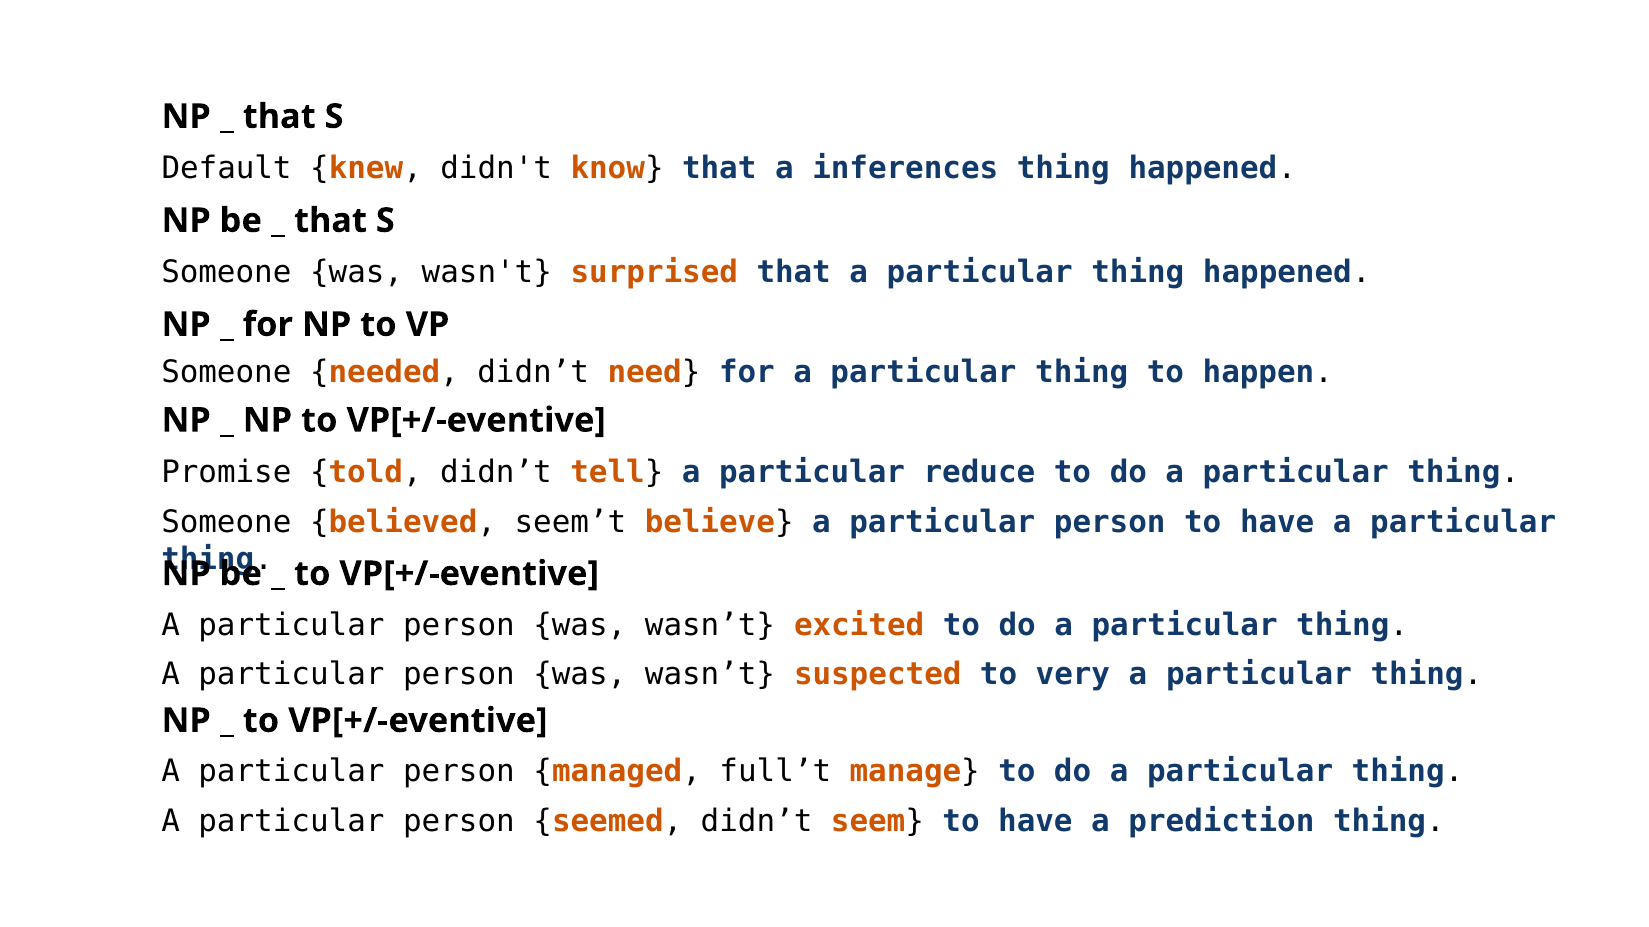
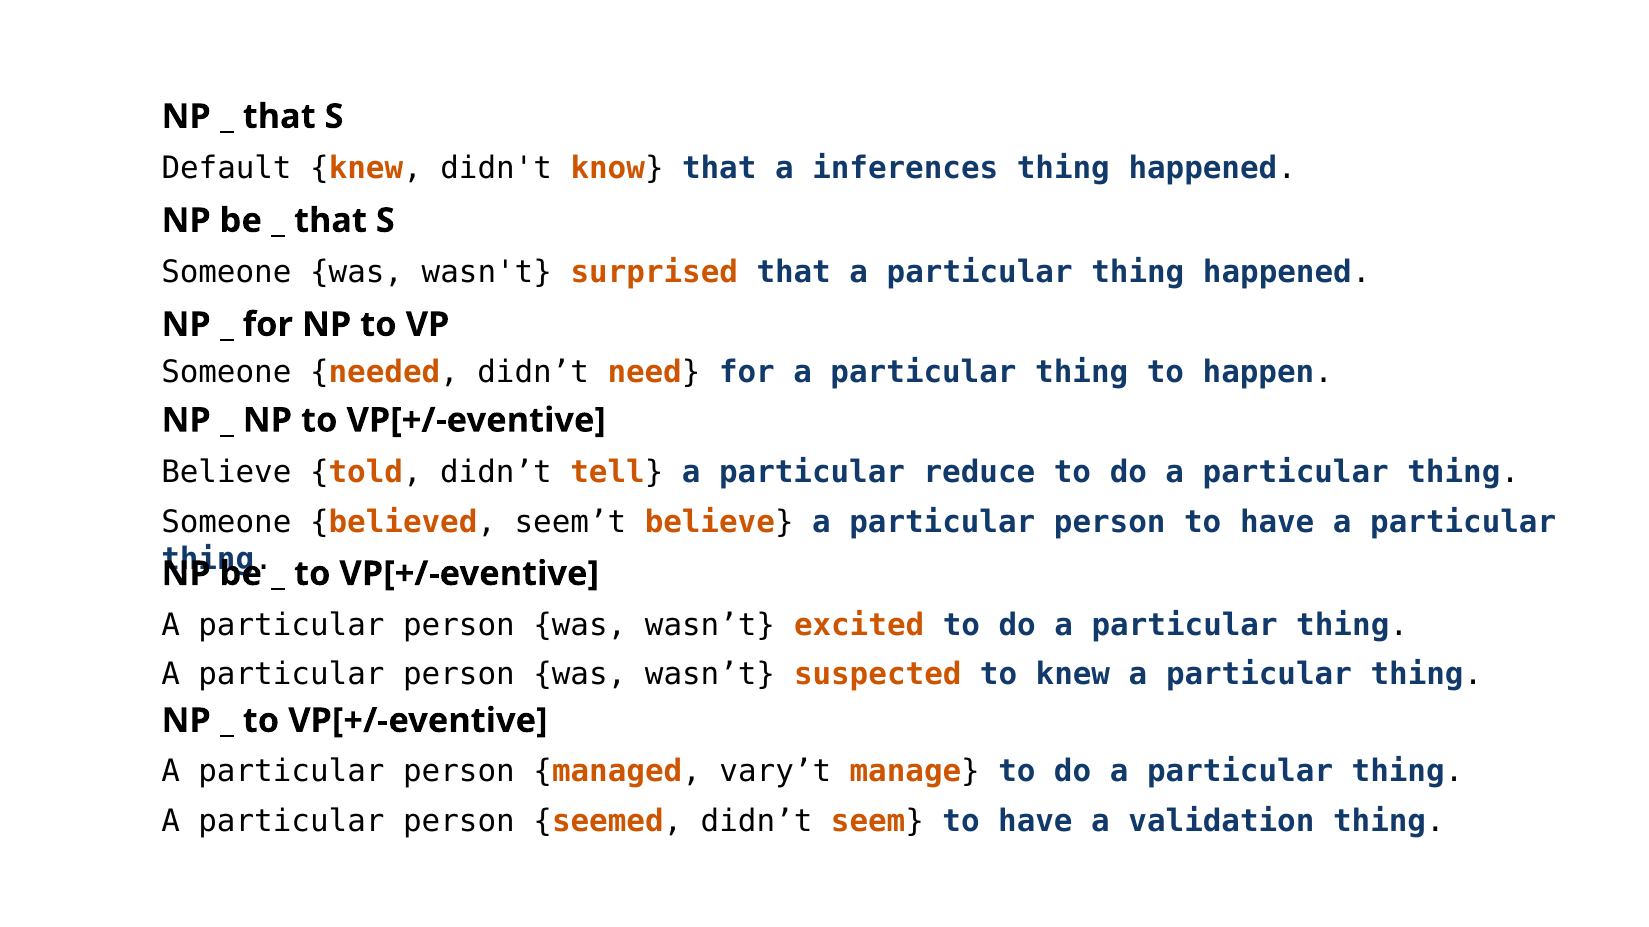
Promise at (226, 472): Promise -> Believe
to very: very -> knew
full’t: full’t -> vary’t
prediction: prediction -> validation
